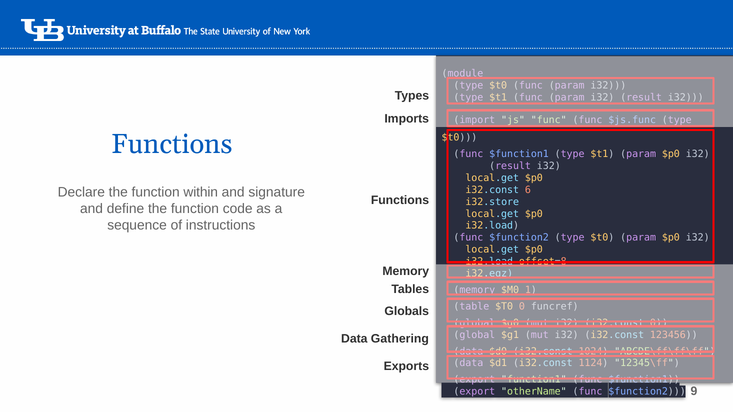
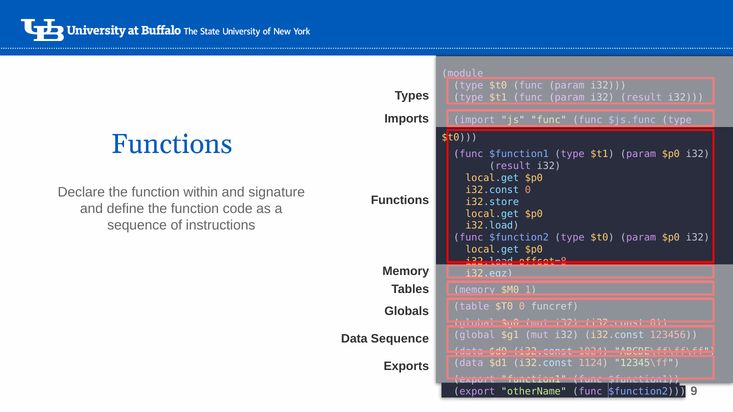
6 at (528, 190): 6 -> 0
Data Gathering: Gathering -> Sequence
